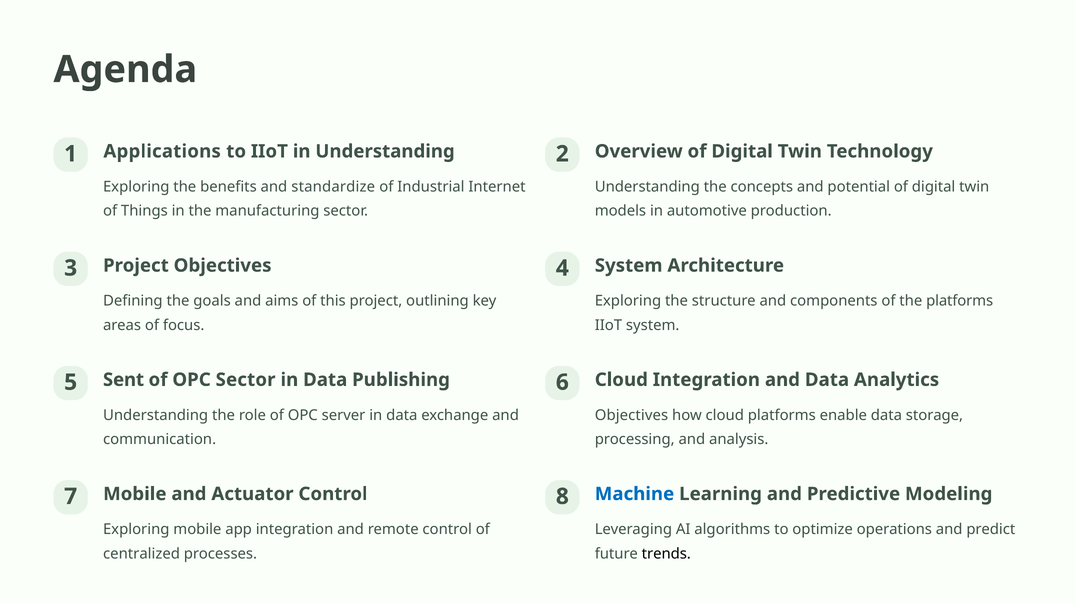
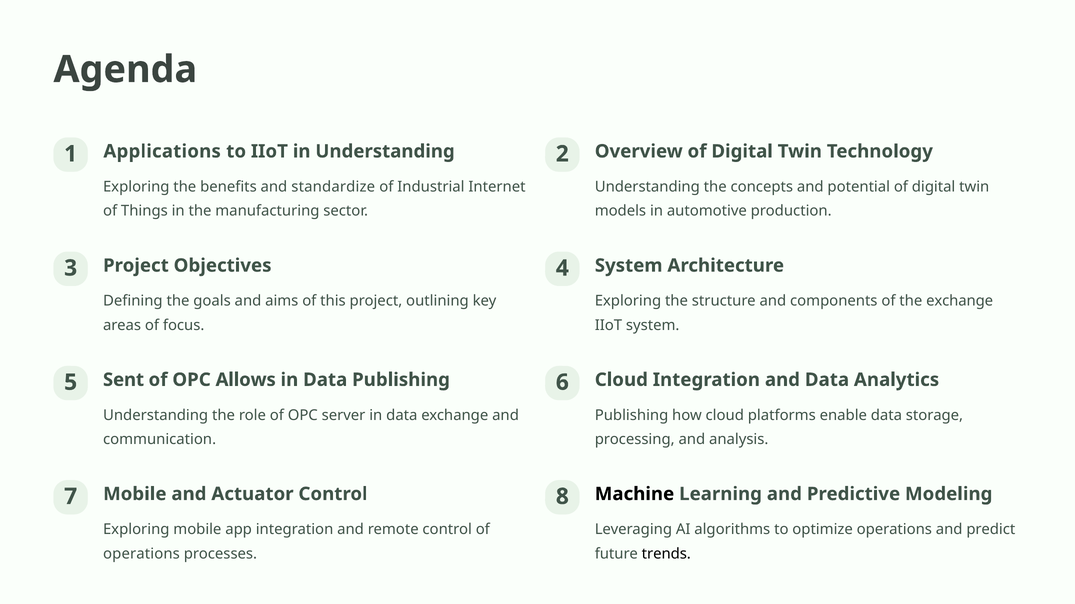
the platforms: platforms -> exchange
OPC Sector: Sector -> Allows
Objectives at (632, 416): Objectives -> Publishing
Machine colour: blue -> black
centralized at (142, 554): centralized -> operations
